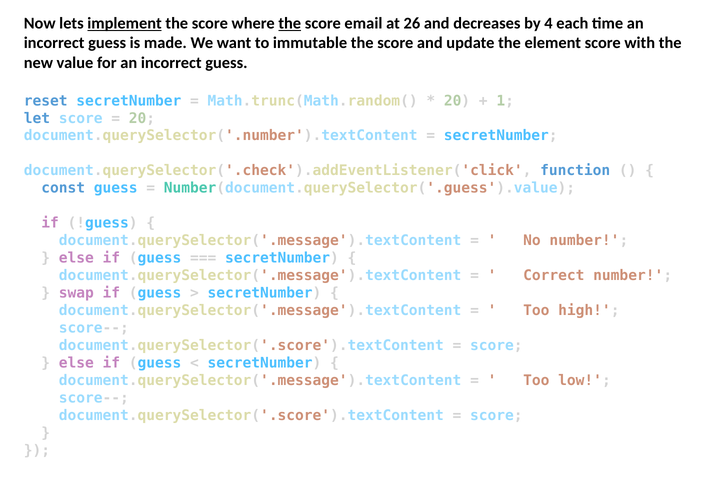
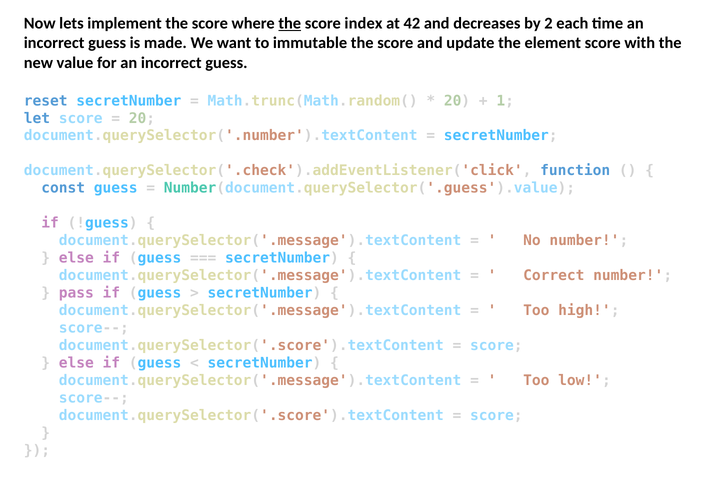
implement underline: present -> none
email: email -> index
26: 26 -> 42
4: 4 -> 2
swap: swap -> pass
